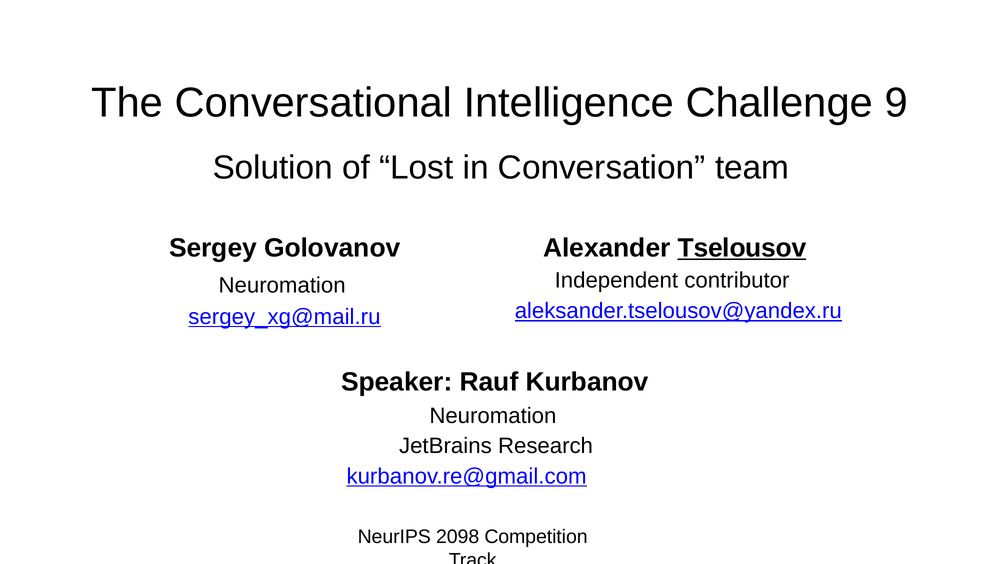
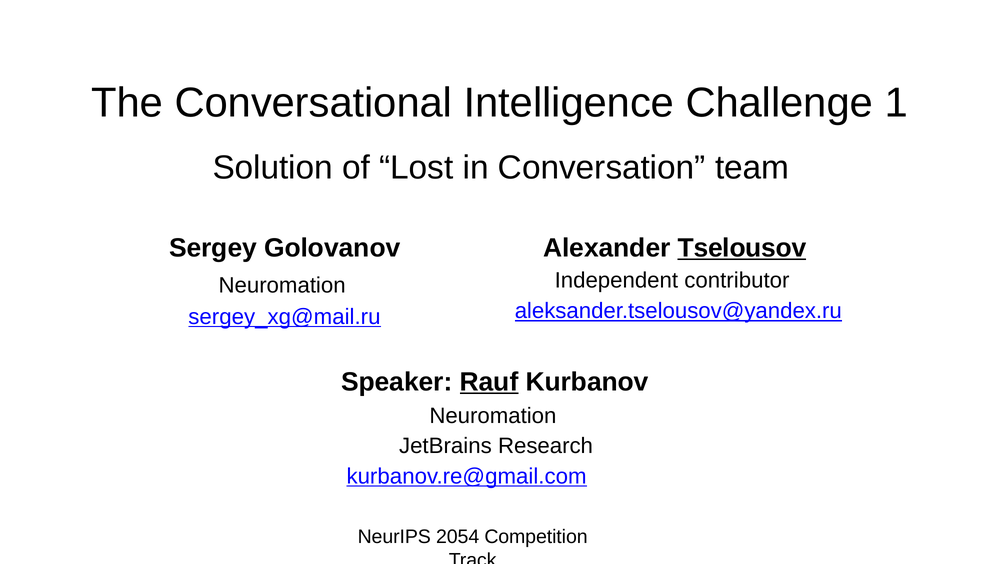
9: 9 -> 1
Rauf underline: none -> present
2098: 2098 -> 2054
